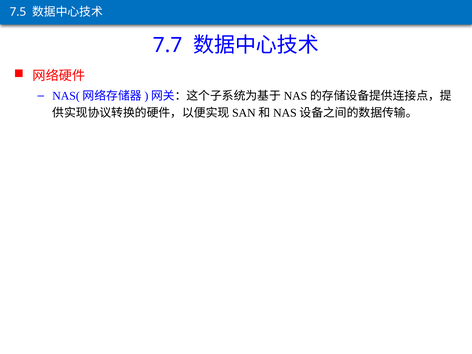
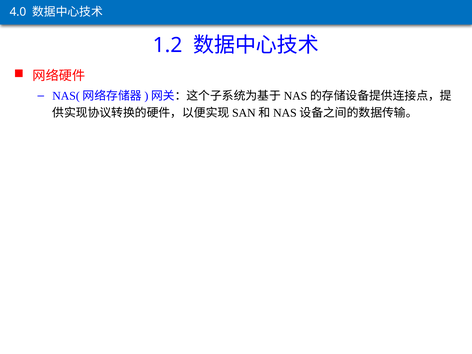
7.5: 7.5 -> 4.0
7.7: 7.7 -> 1.2
